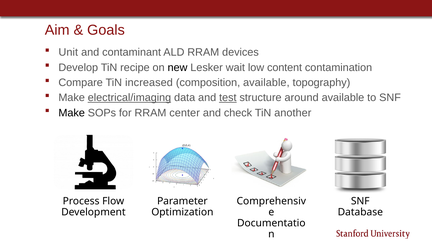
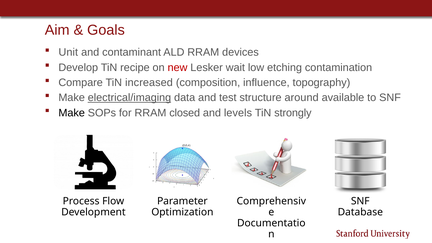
new colour: black -> red
content: content -> etching
composition available: available -> influence
test underline: present -> none
center: center -> closed
check: check -> levels
another: another -> strongly
